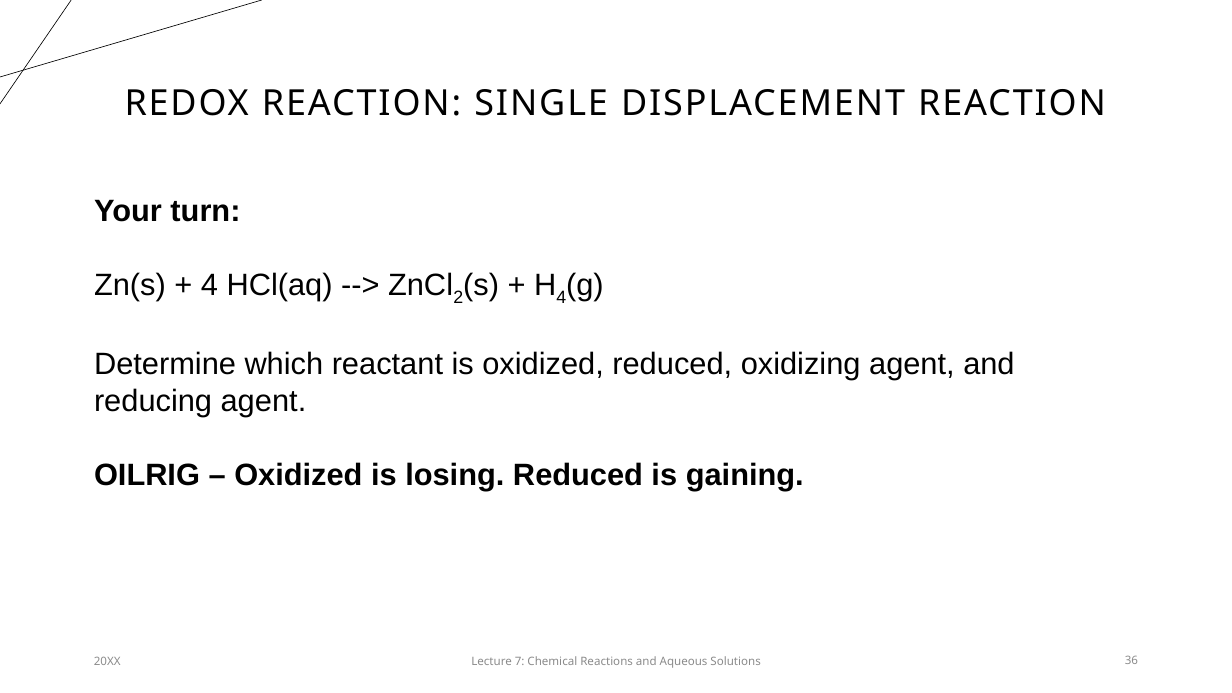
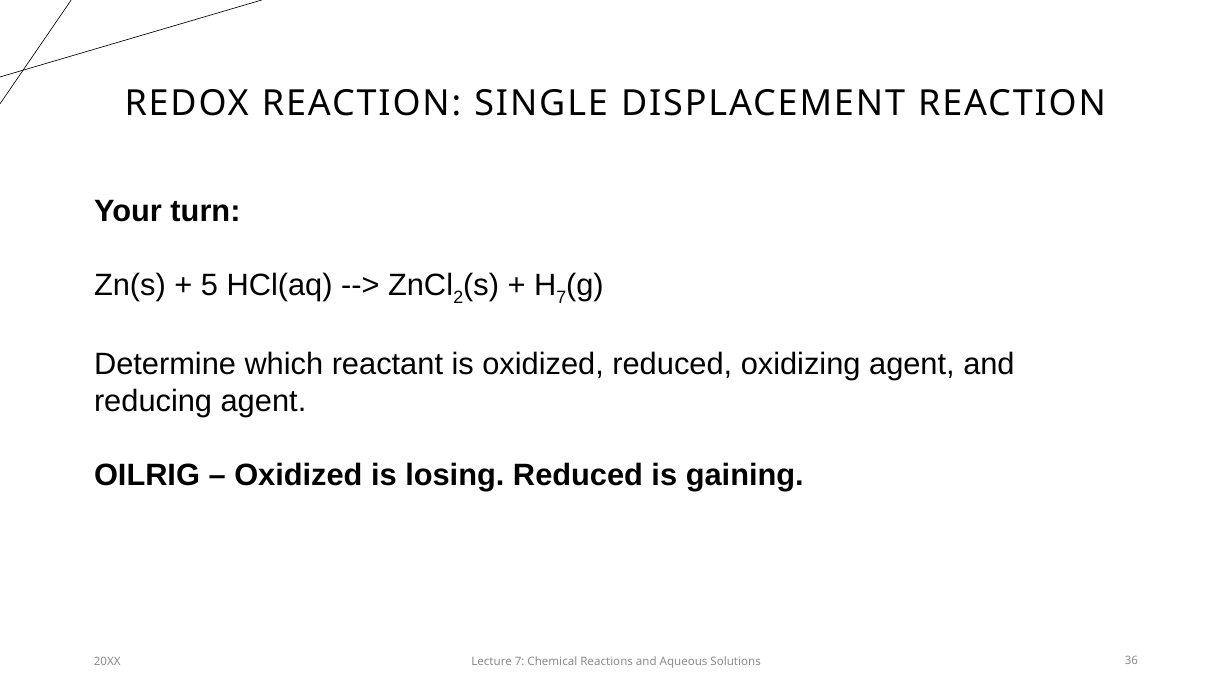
4 at (209, 286): 4 -> 5
4 at (561, 297): 4 -> 7
